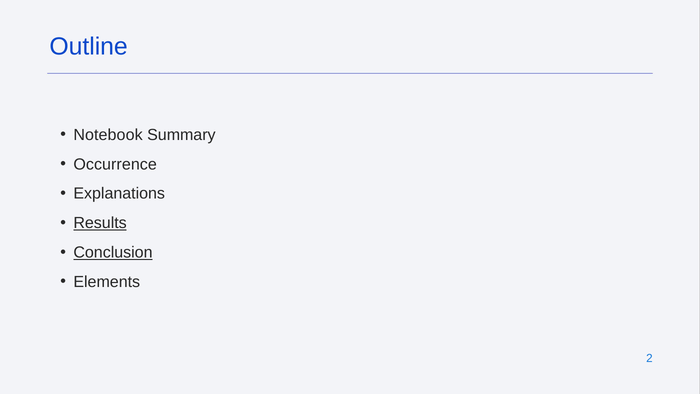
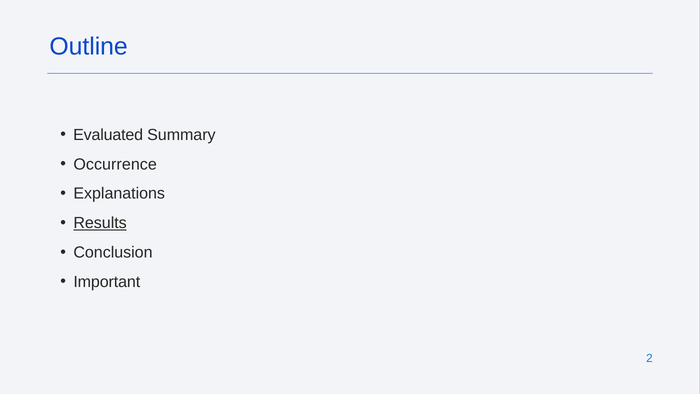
Notebook: Notebook -> Evaluated
Conclusion underline: present -> none
Elements: Elements -> Important
